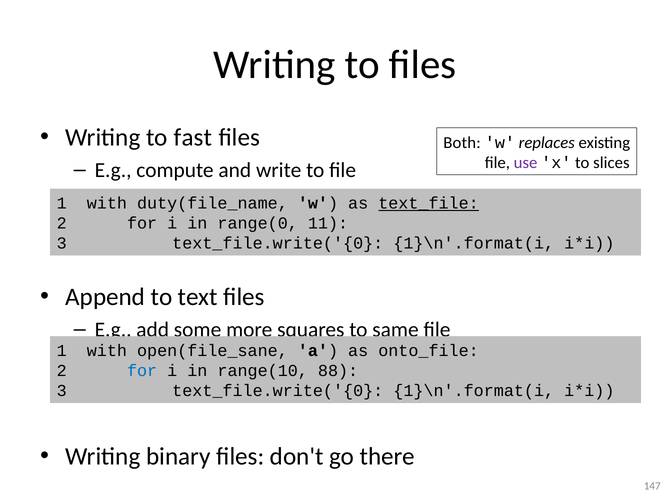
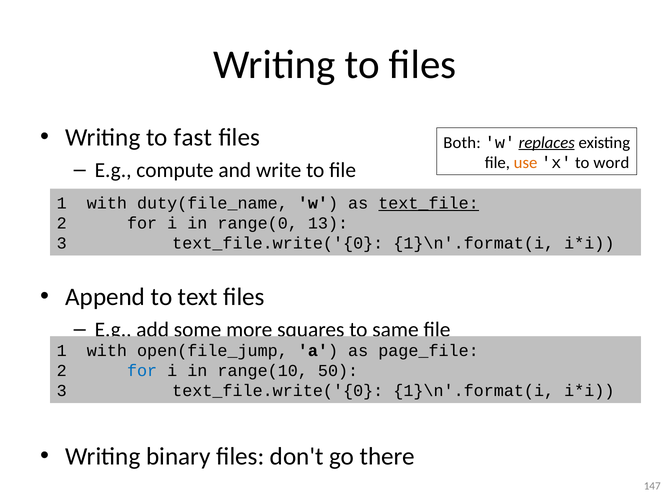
replaces underline: none -> present
use colour: purple -> orange
slices: slices -> word
11: 11 -> 13
open(file_sane: open(file_sane -> open(file_jump
onto_file: onto_file -> page_file
88: 88 -> 50
